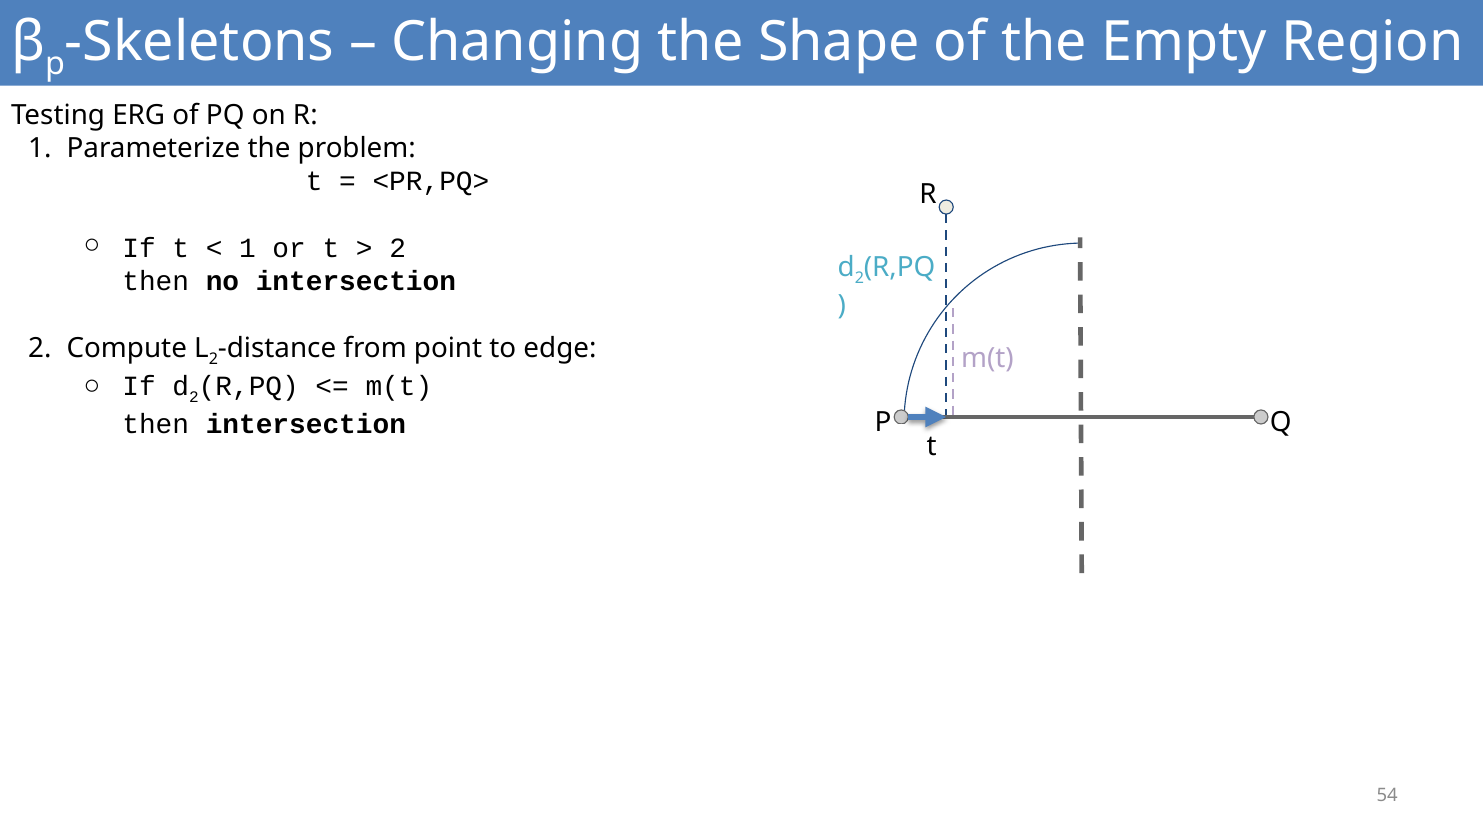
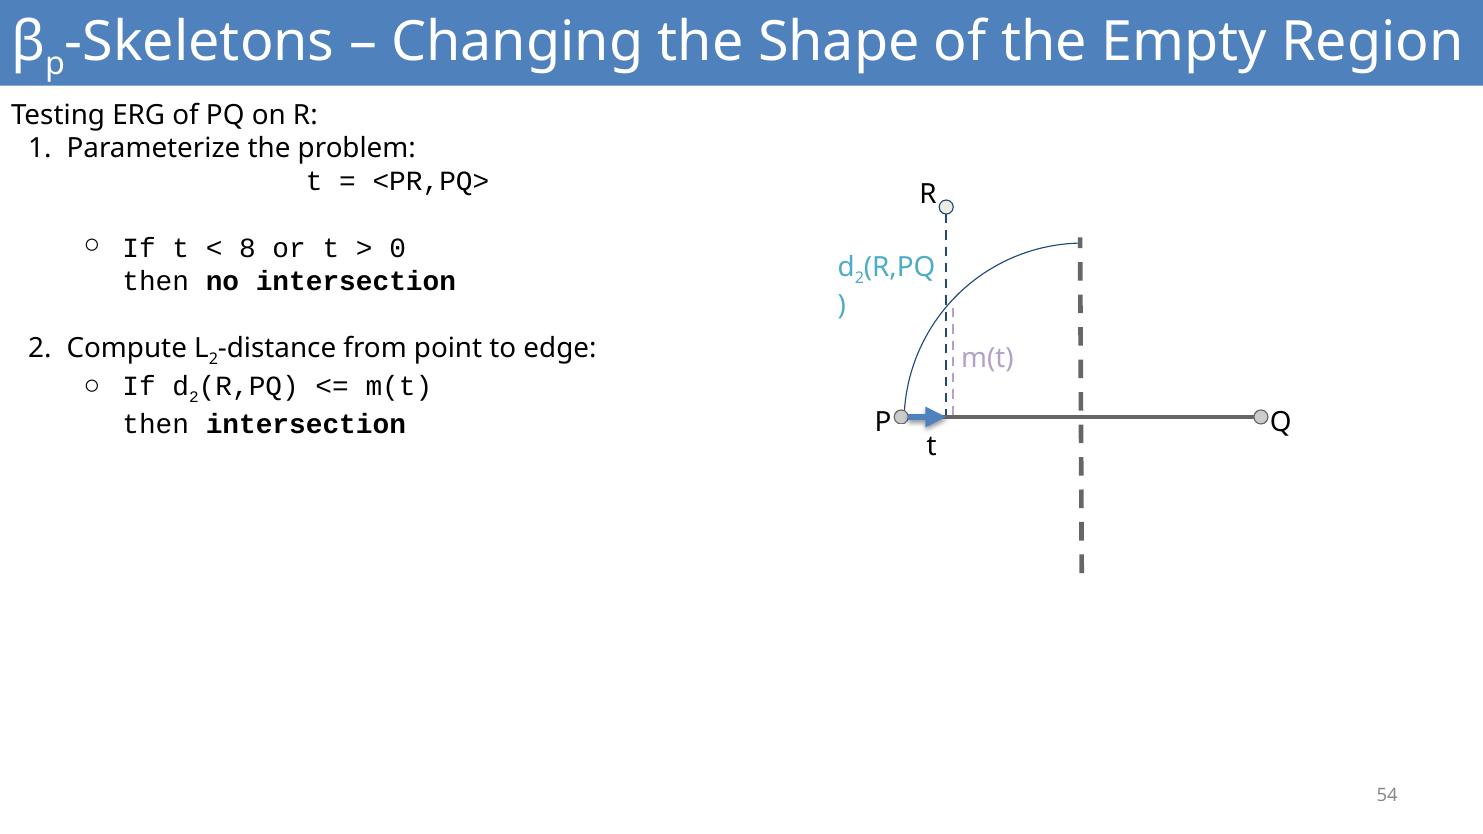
1 at (247, 248): 1 -> 8
2 at (398, 248): 2 -> 0
